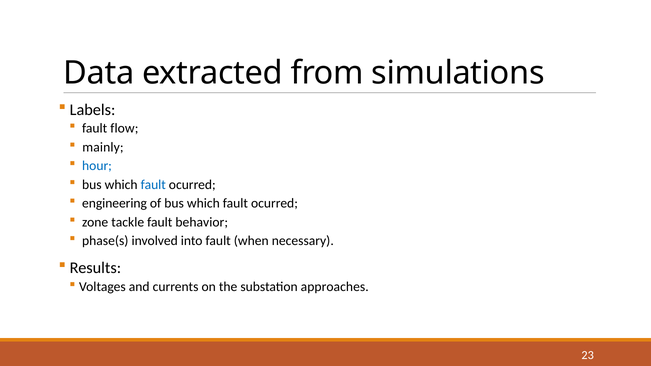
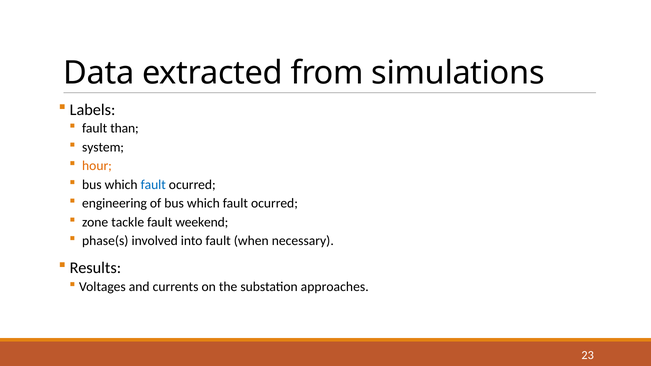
flow: flow -> than
mainly: mainly -> system
hour colour: blue -> orange
behavior: behavior -> weekend
